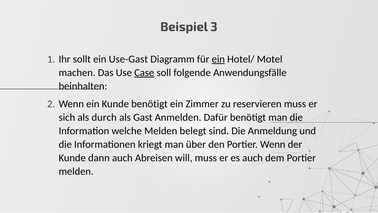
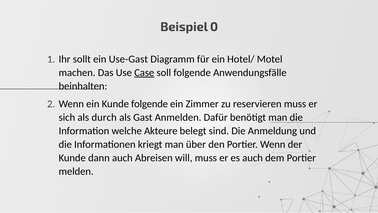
3: 3 -> 0
ein at (218, 59) underline: present -> none
Kunde benötigt: benötigt -> folgende
welche Melden: Melden -> Akteure
